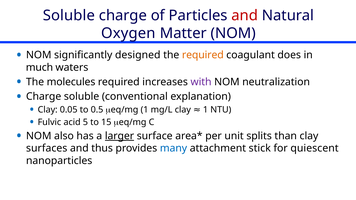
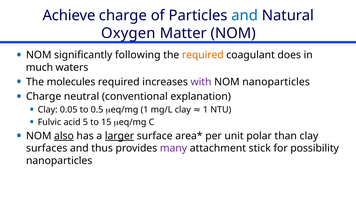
Soluble at (69, 15): Soluble -> Achieve
and at (245, 15) colour: red -> blue
designed: designed -> following
NOM neutralization: neutralization -> nanoparticles
Charge soluble: soluble -> neutral
also underline: none -> present
splits: splits -> polar
many colour: blue -> purple
quiescent: quiescent -> possibility
